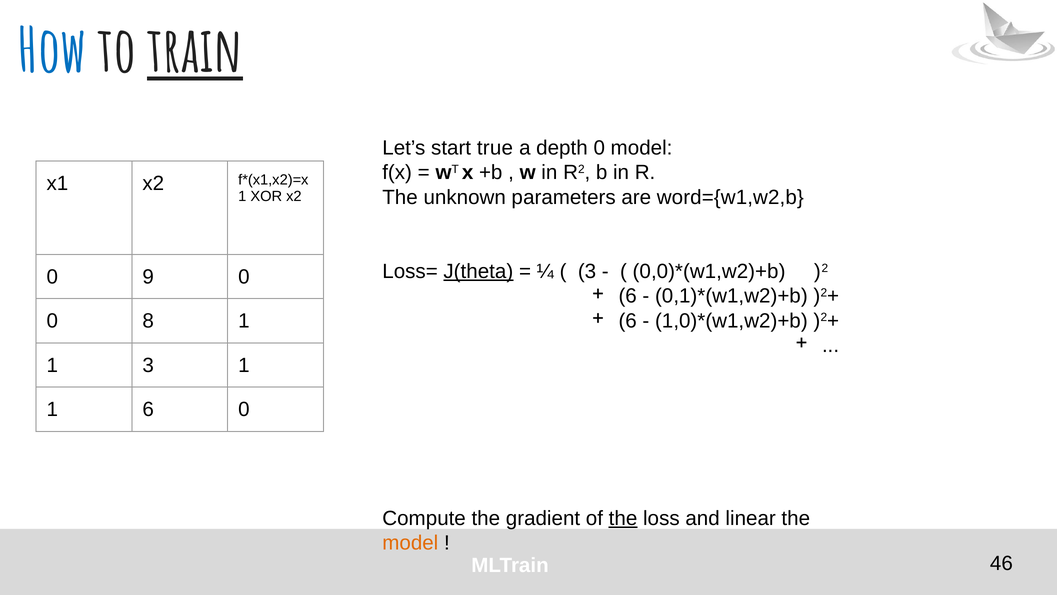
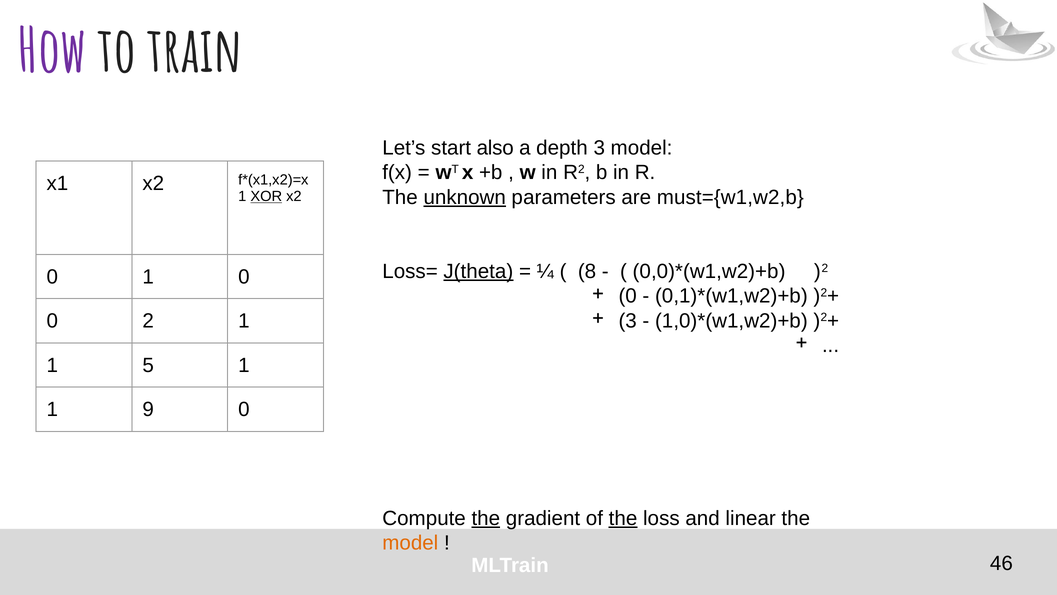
How colour: blue -> purple
train underline: present -> none
true: true -> also
depth 0: 0 -> 3
unknown underline: none -> present
word={w1,w2,b: word={w1,w2,b -> must={w1,w2,b
XOR underline: none -> present
3 at (587, 271): 3 -> 8
0 9: 9 -> 1
6 at (628, 296): 6 -> 0
6 at (628, 321): 6 -> 3
8: 8 -> 2
1 3: 3 -> 5
1 6: 6 -> 9
the at (486, 518) underline: none -> present
